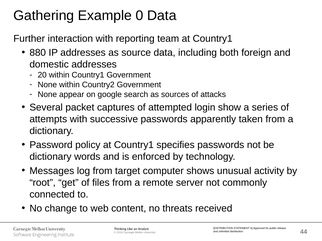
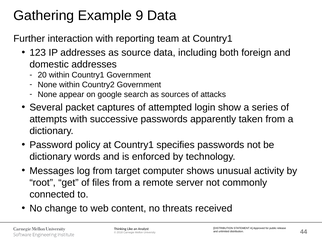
0: 0 -> 9
880: 880 -> 123
